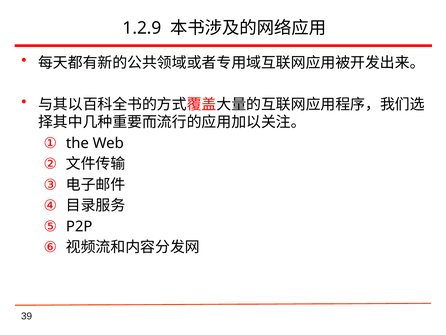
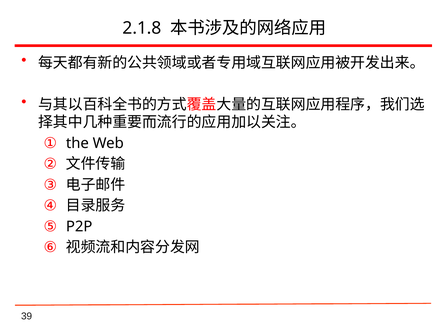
1.2.9: 1.2.9 -> 2.1.8
